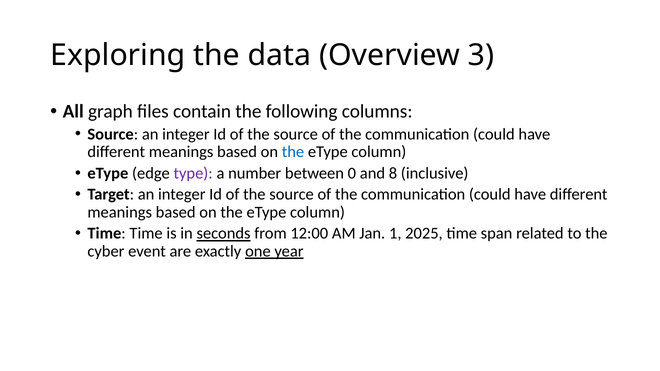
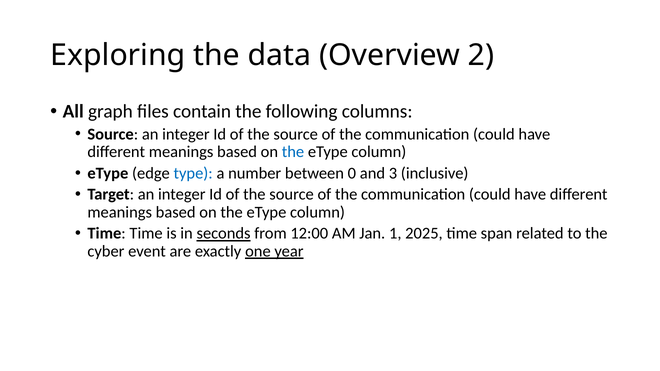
3: 3 -> 2
type colour: purple -> blue
8: 8 -> 3
